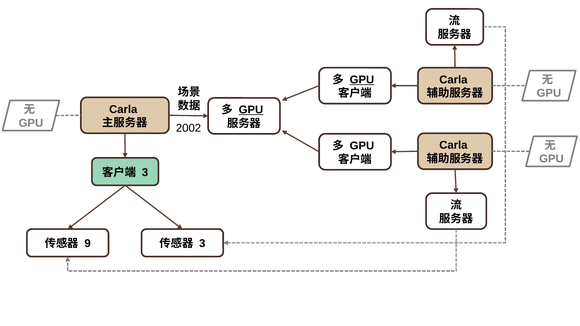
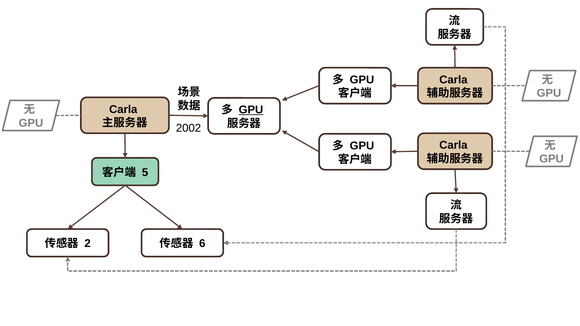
GPU at (362, 80) underline: present -> none
3 at (145, 172): 3 -> 5
9: 9 -> 2
3 at (202, 244): 3 -> 6
